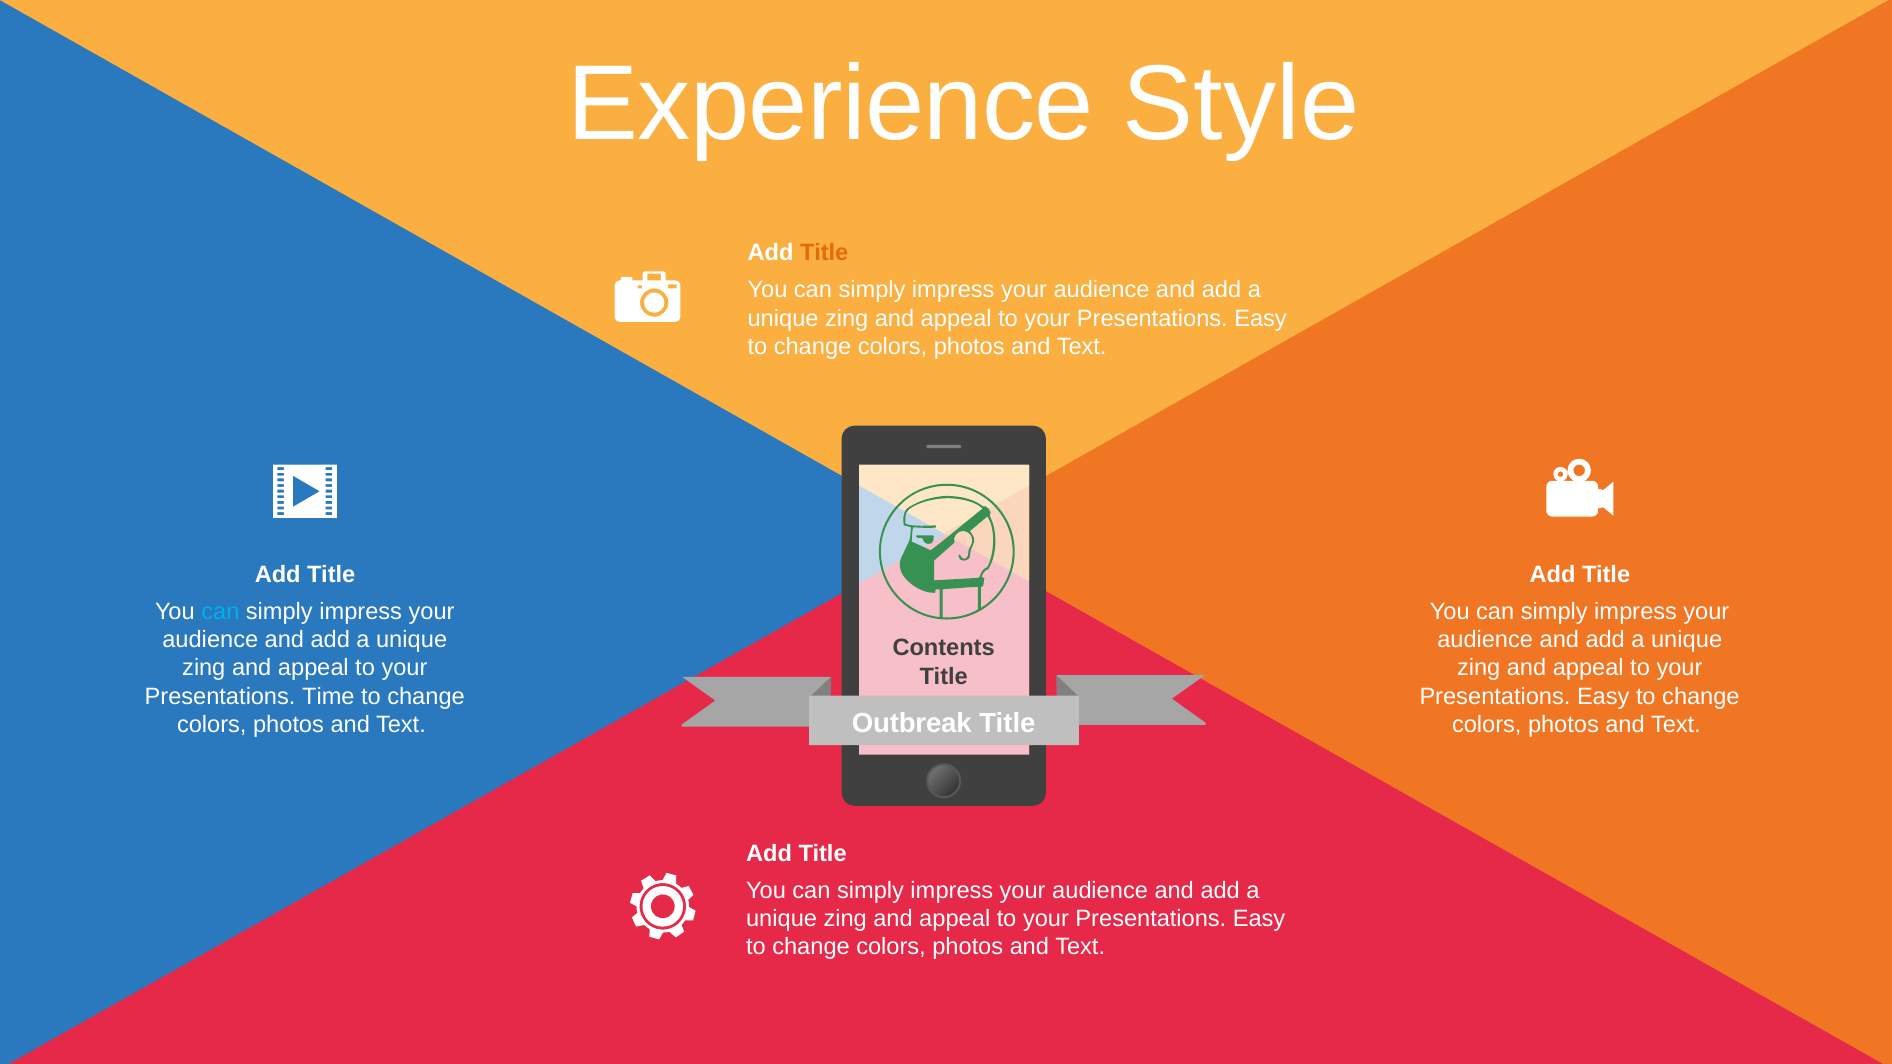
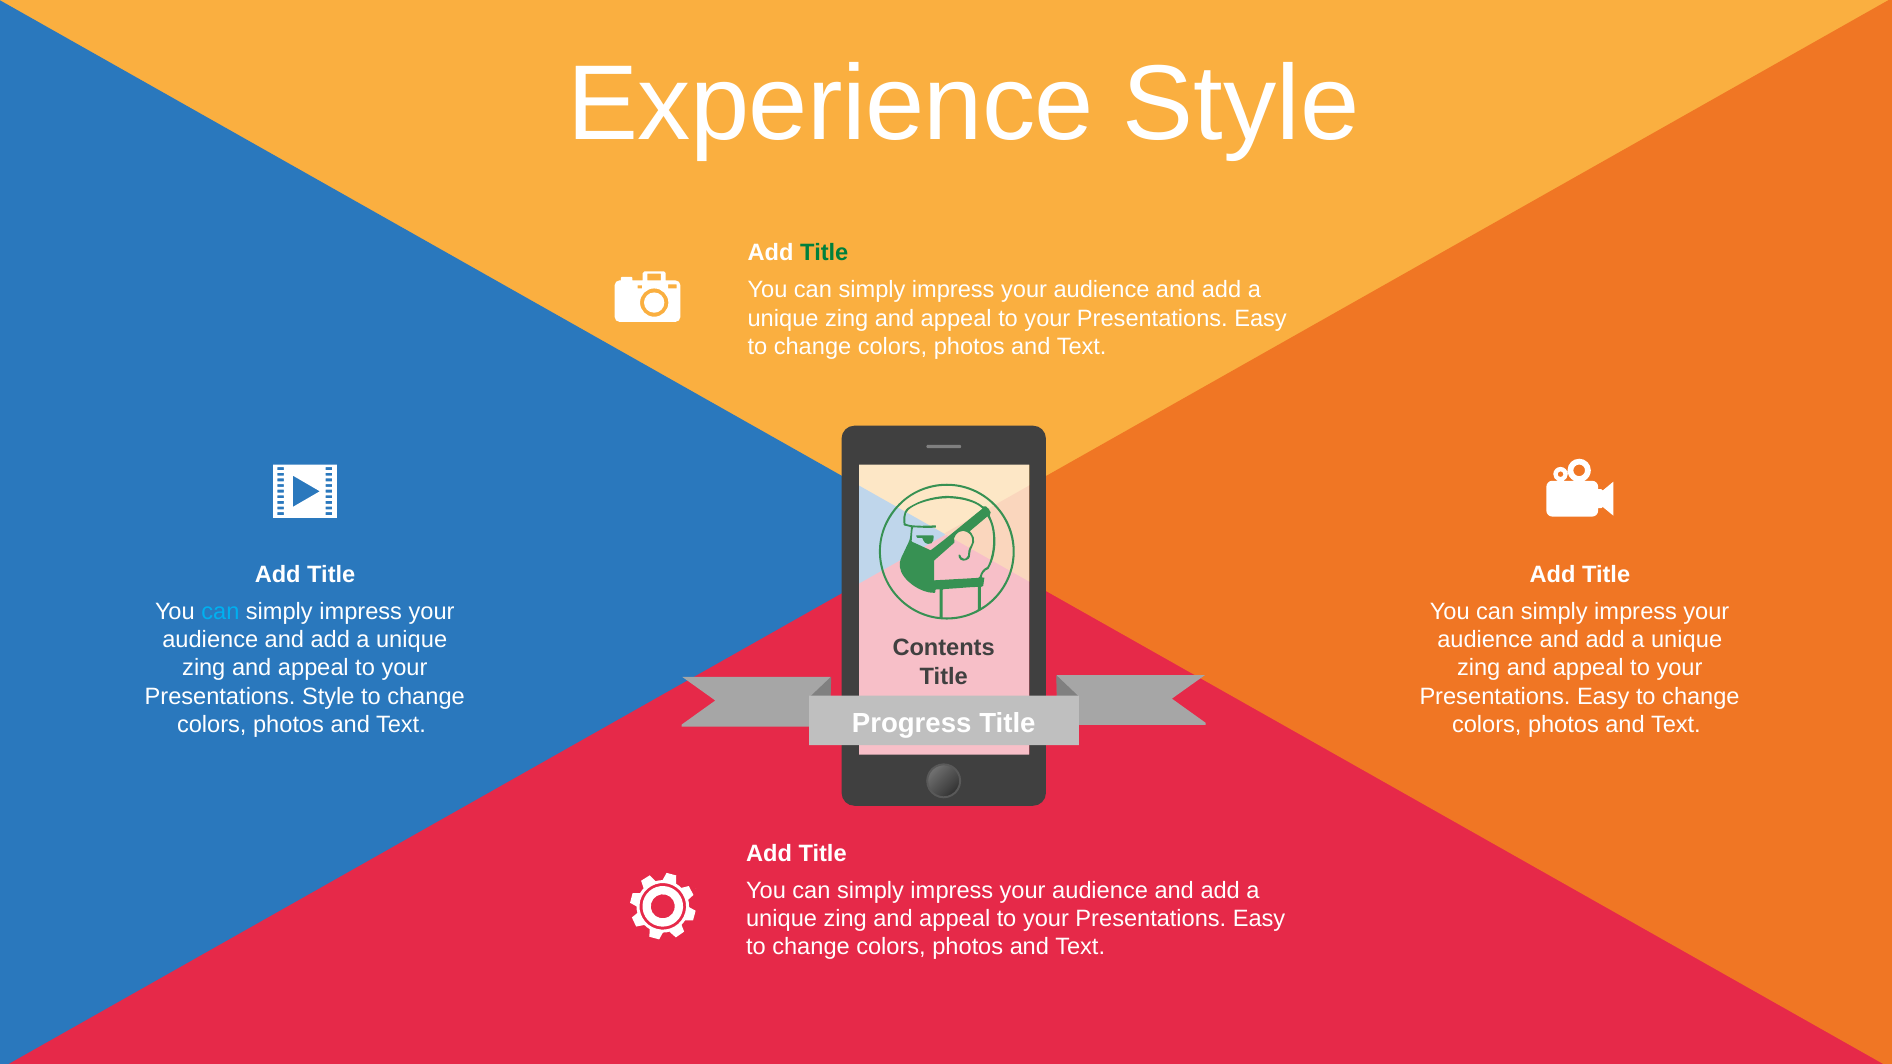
Title at (824, 253) colour: orange -> green
Presentations Time: Time -> Style
Outbreak: Outbreak -> Progress
